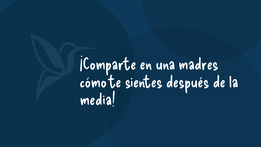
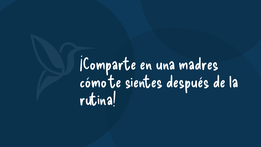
media: media -> rutina
